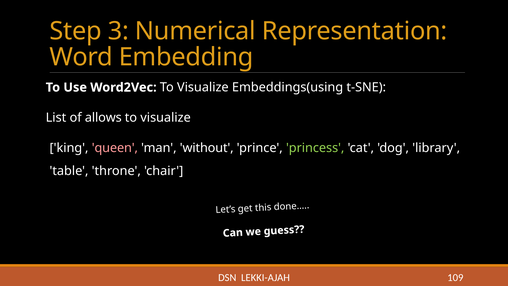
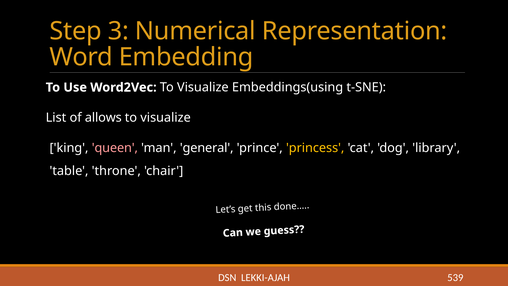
without: without -> general
princess colour: light green -> yellow
109: 109 -> 539
